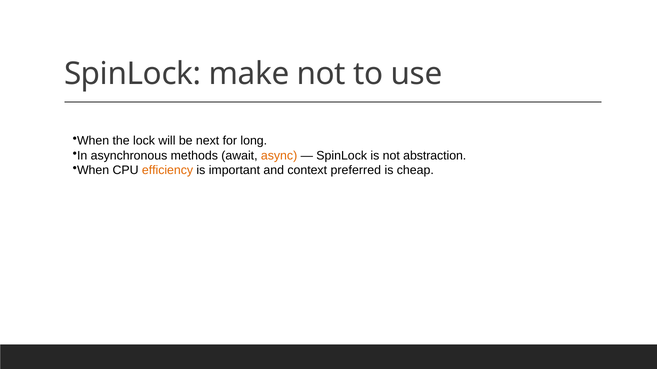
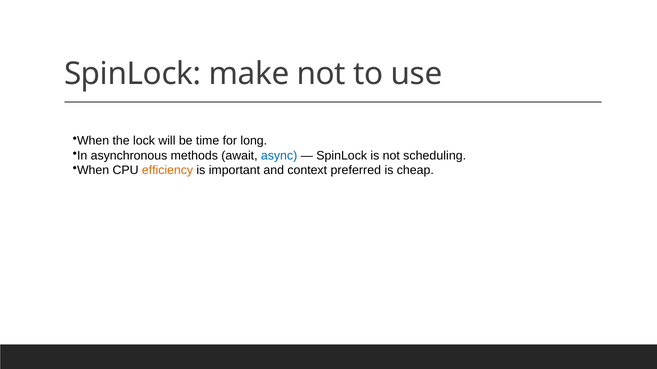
next: next -> time
async colour: orange -> blue
abstraction: abstraction -> scheduling
